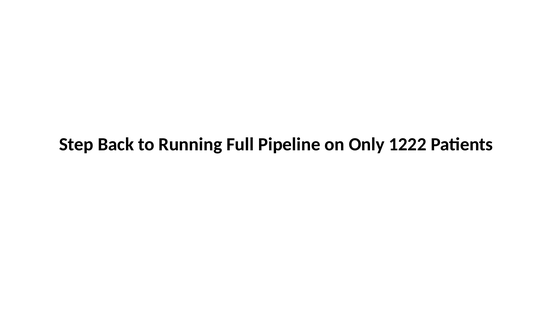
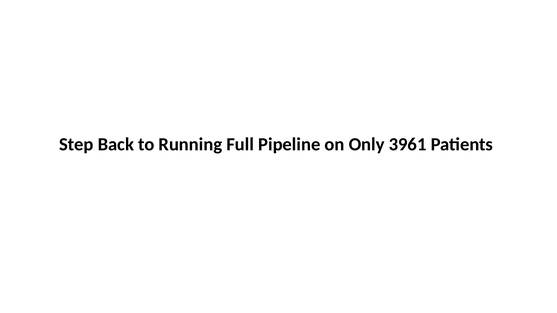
1222: 1222 -> 3961
